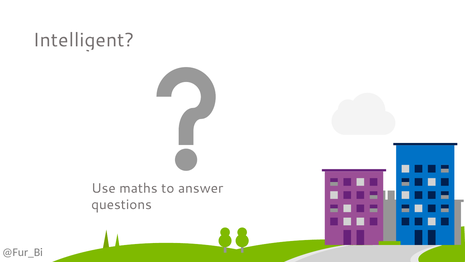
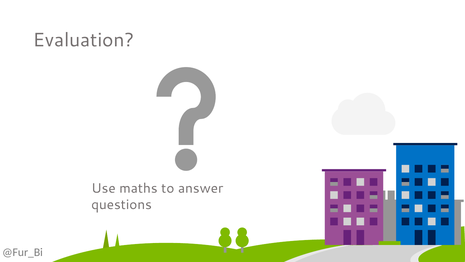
Intelligent: Intelligent -> Evaluation
